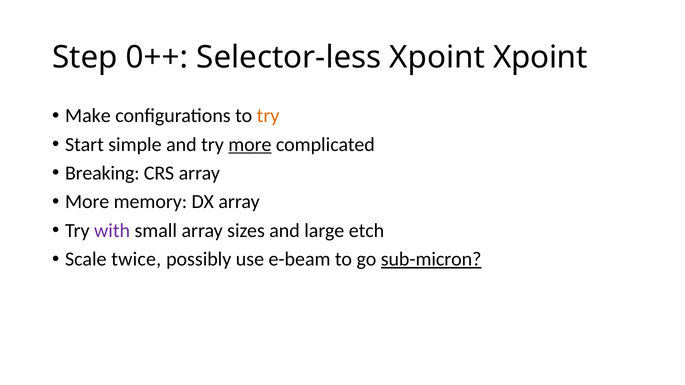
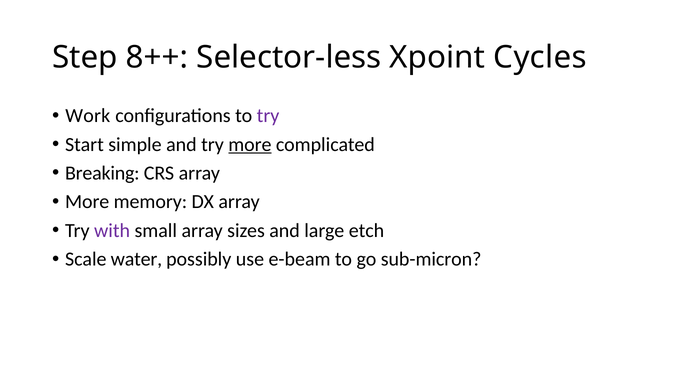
0++: 0++ -> 8++
Xpoint Xpoint: Xpoint -> Cycles
Make: Make -> Work
try at (268, 116) colour: orange -> purple
twice: twice -> water
sub-micron underline: present -> none
